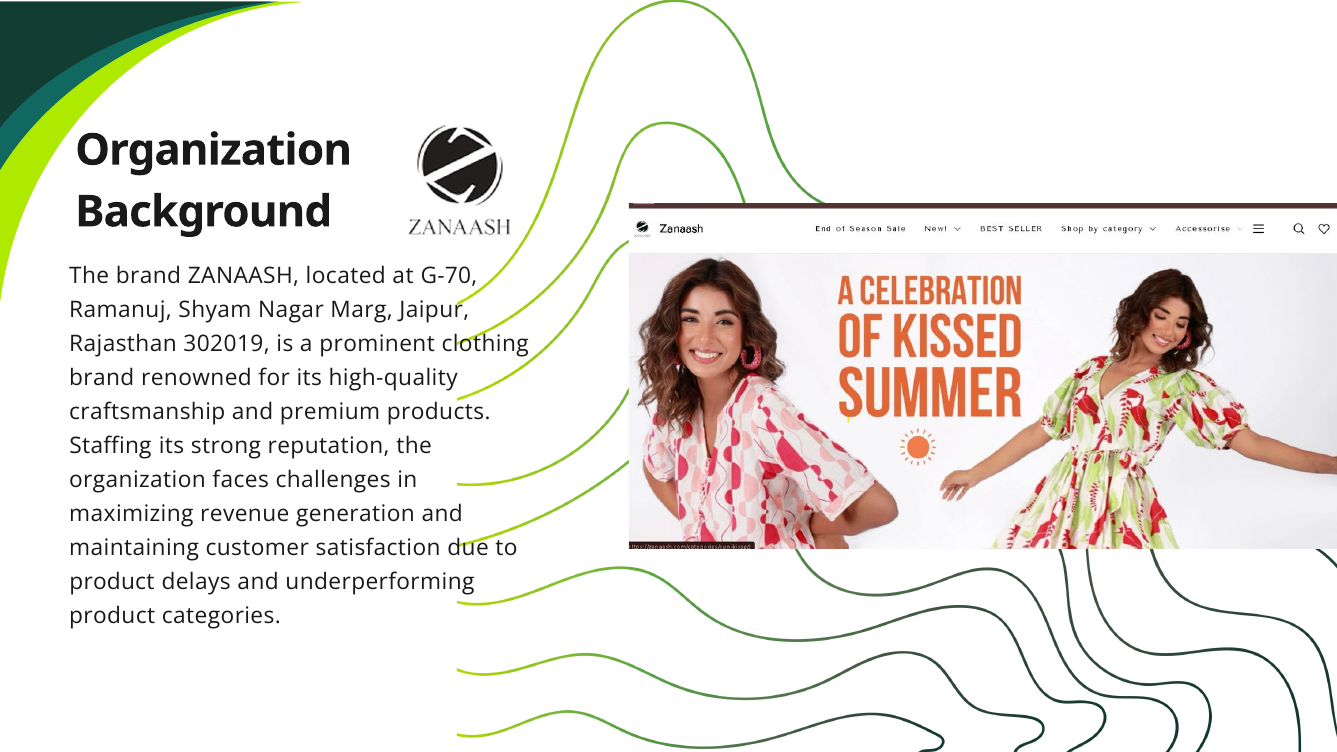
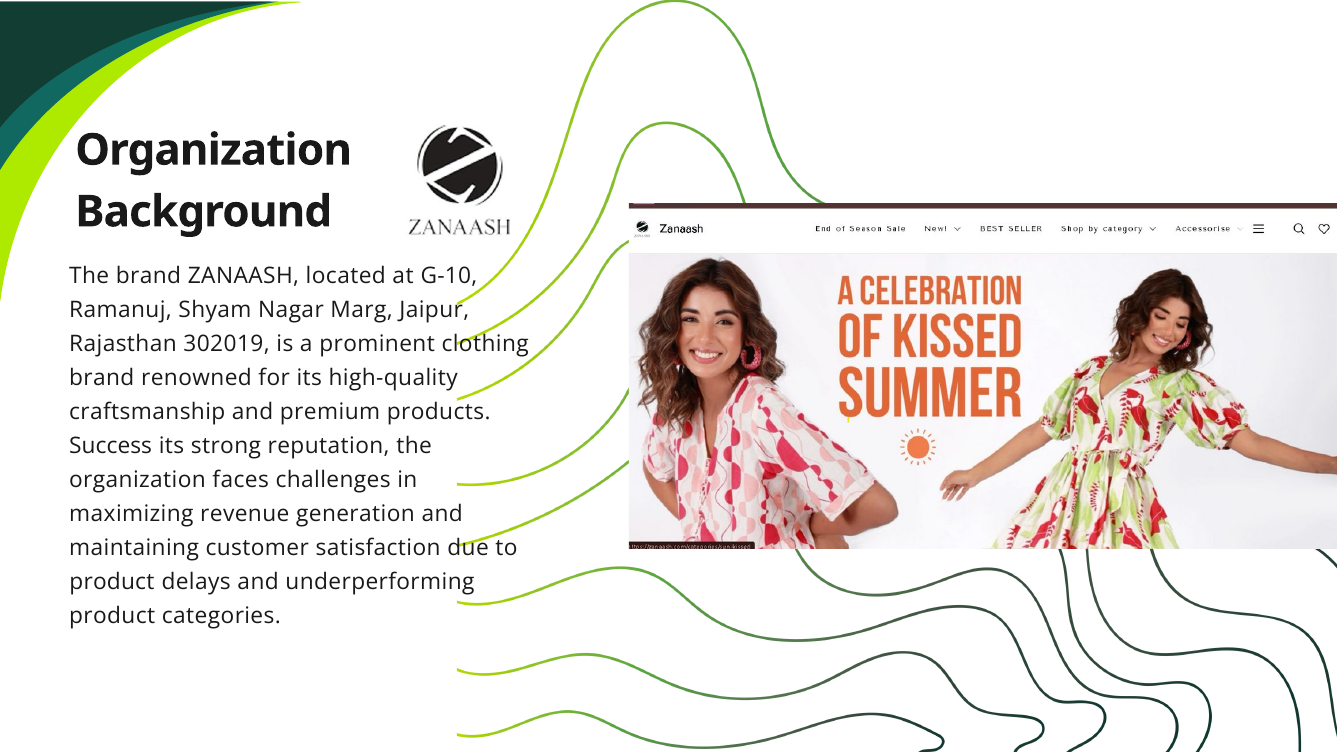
G-70: G-70 -> G-10
Staffing: Staffing -> Success
